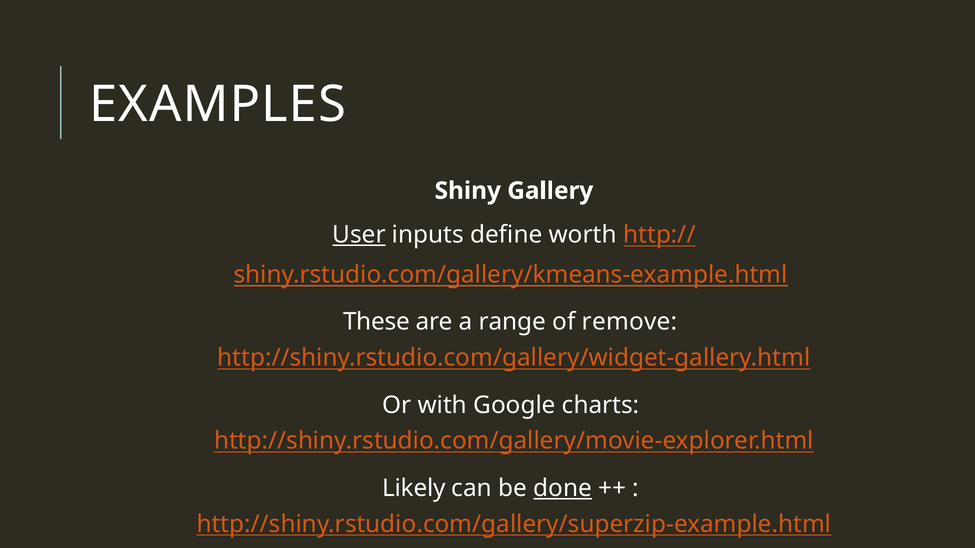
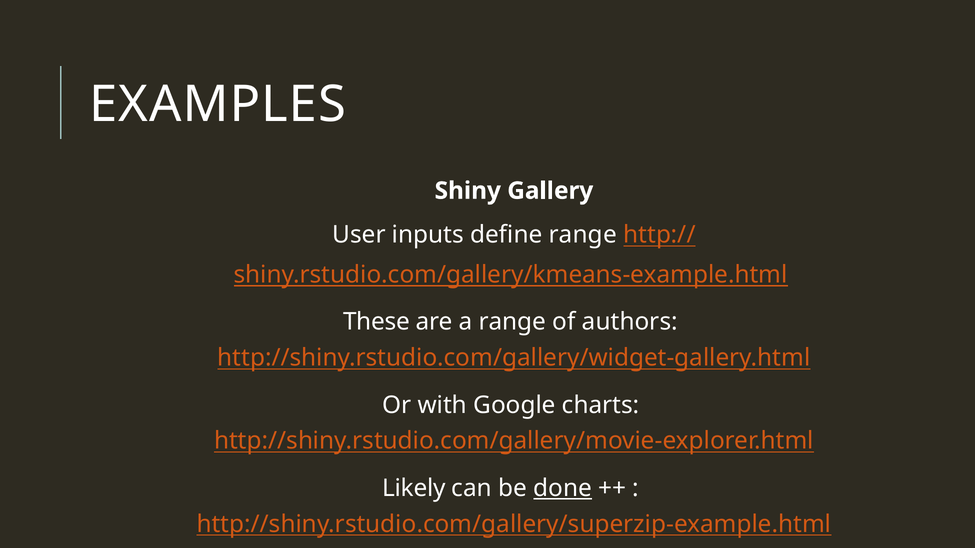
User underline: present -> none
define worth: worth -> range
remove: remove -> authors
